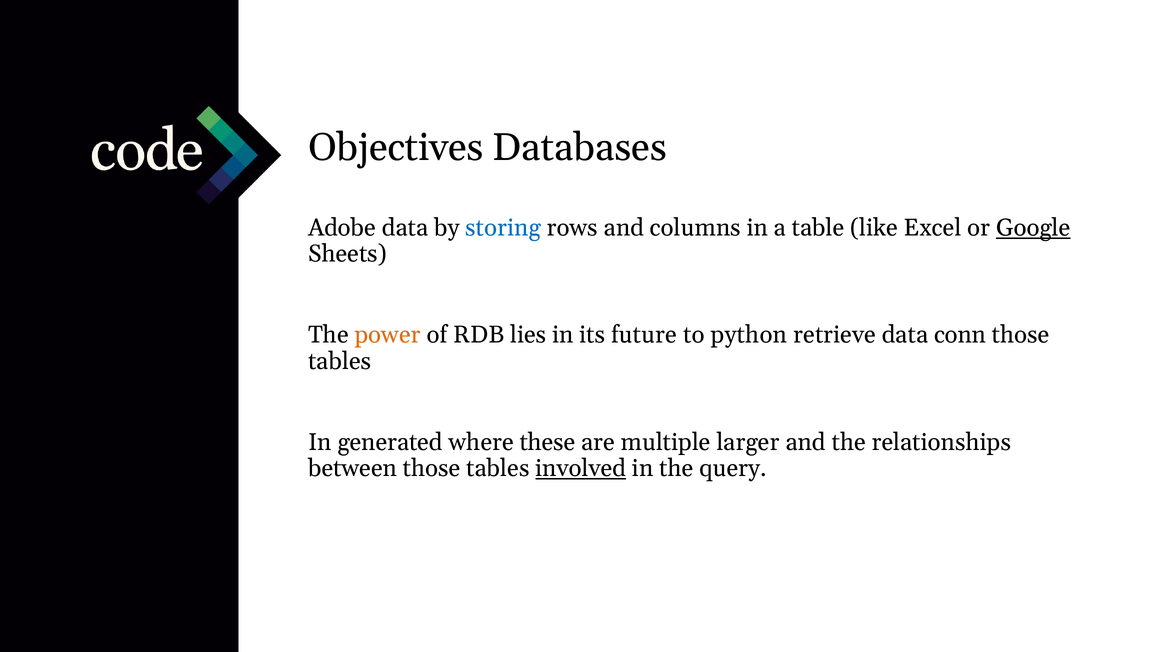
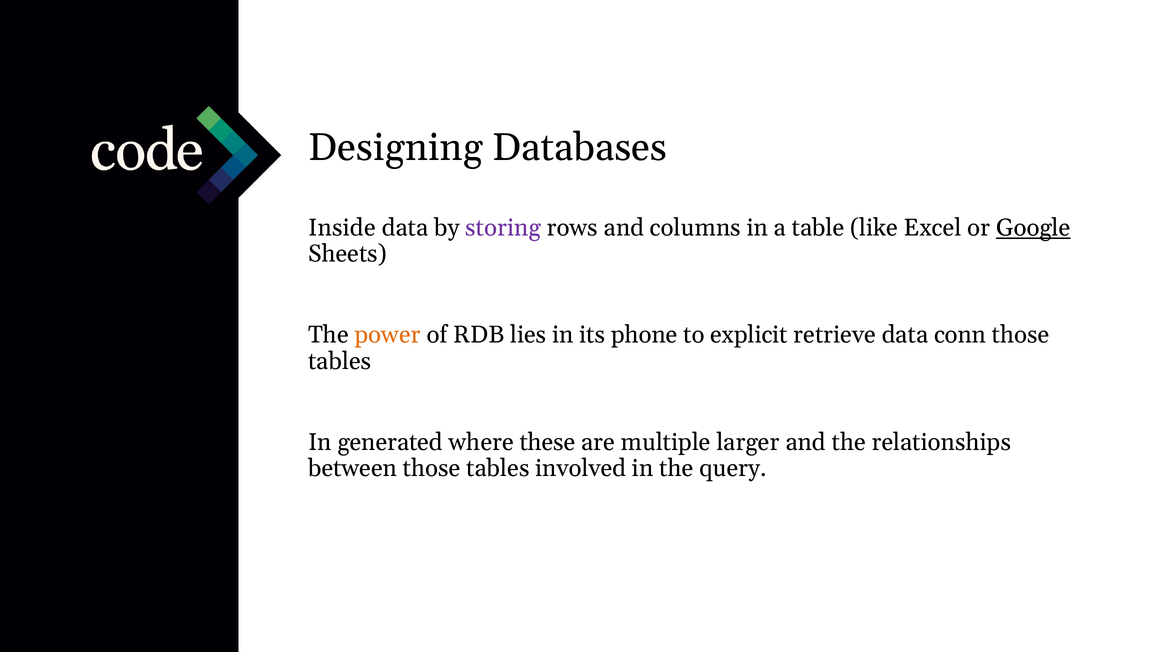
Objectives: Objectives -> Designing
Adobe: Adobe -> Inside
storing colour: blue -> purple
future: future -> phone
python: python -> explicit
involved underline: present -> none
